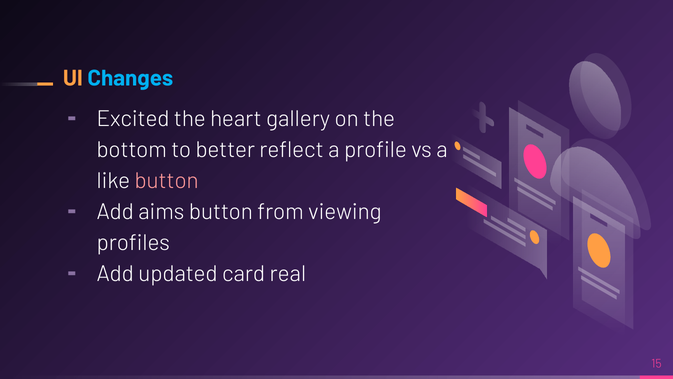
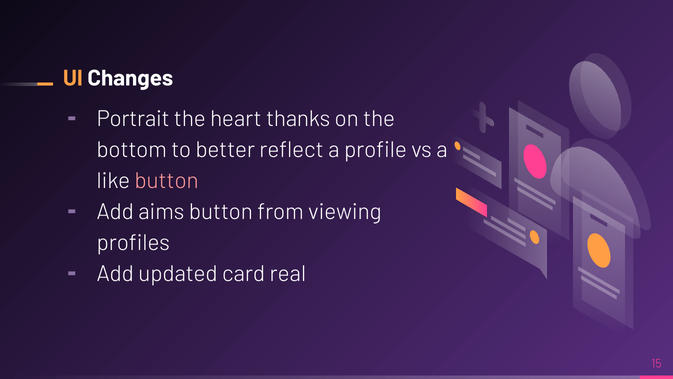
Changes colour: light blue -> white
Excited: Excited -> Portrait
gallery: gallery -> thanks
